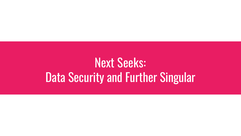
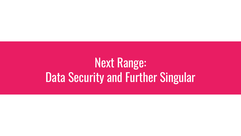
Seeks: Seeks -> Range
